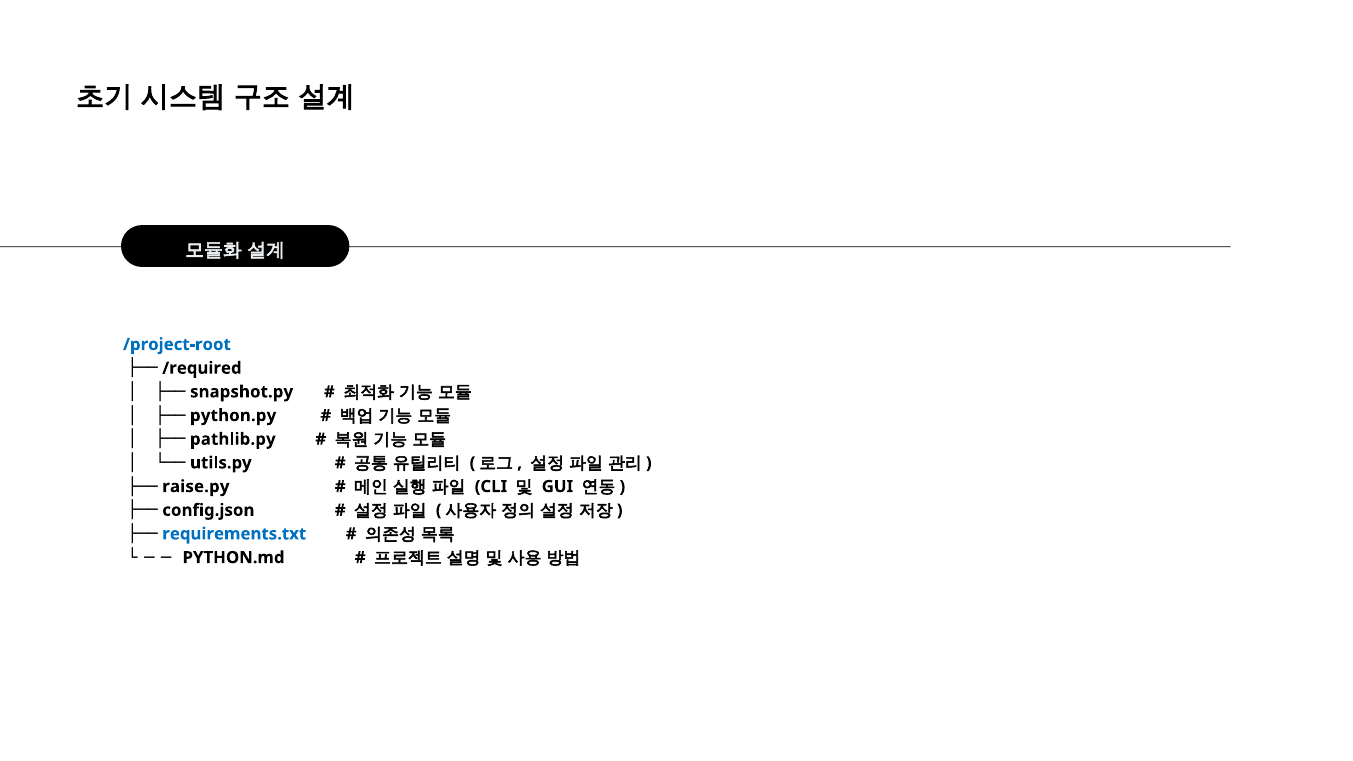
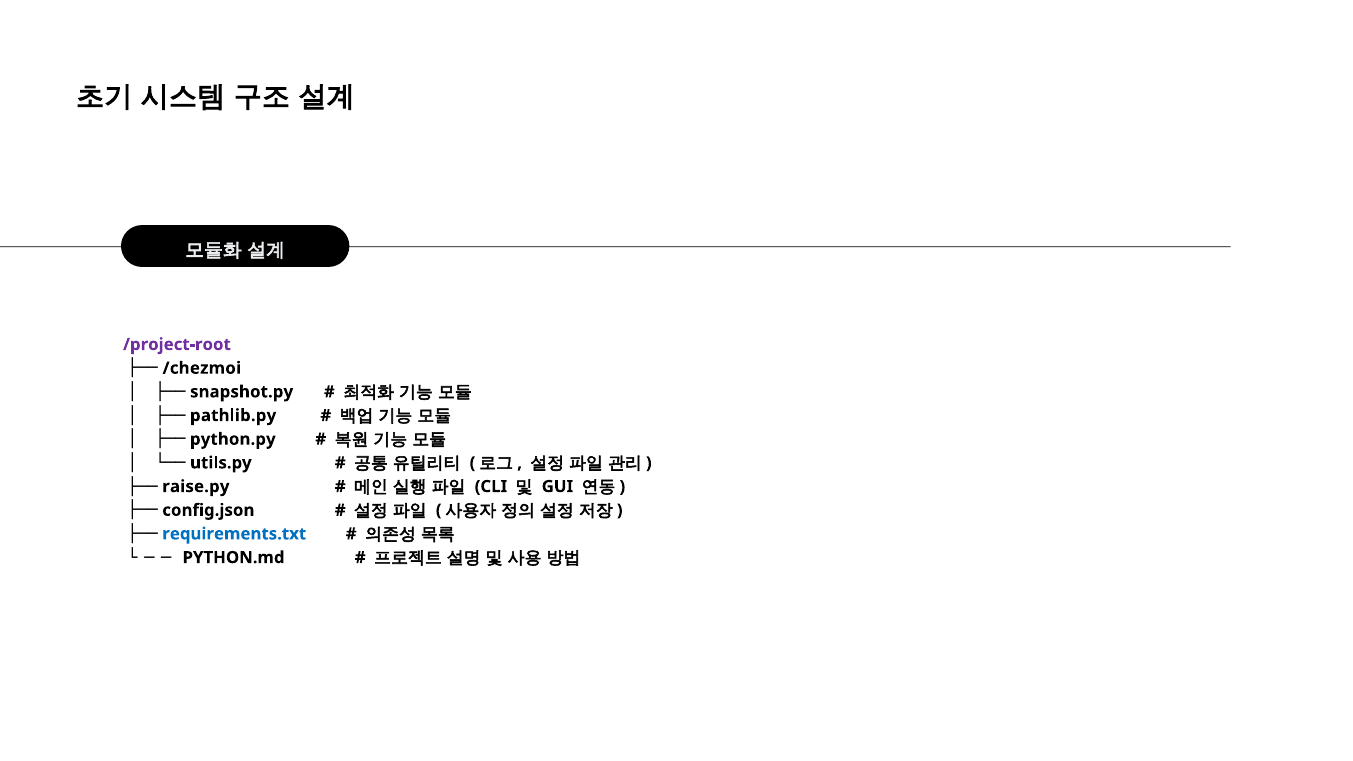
/project-root colour: blue -> purple
/required: /required -> /chezmoi
python.py: python.py -> pathlib.py
pathlib.py: pathlib.py -> python.py
